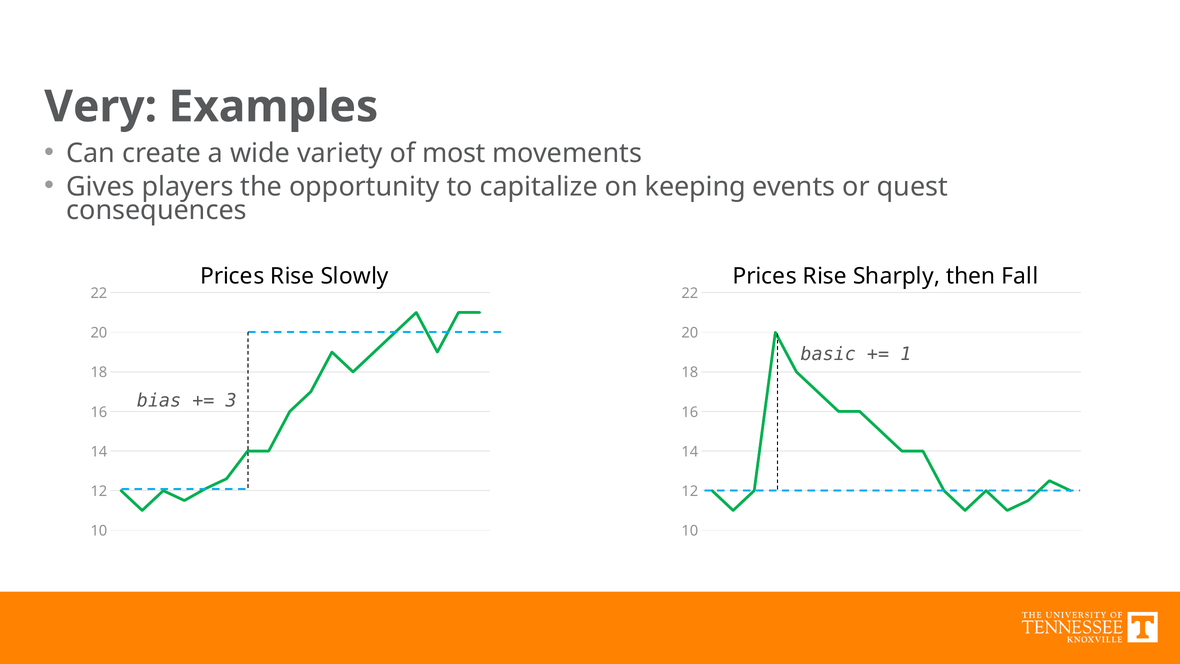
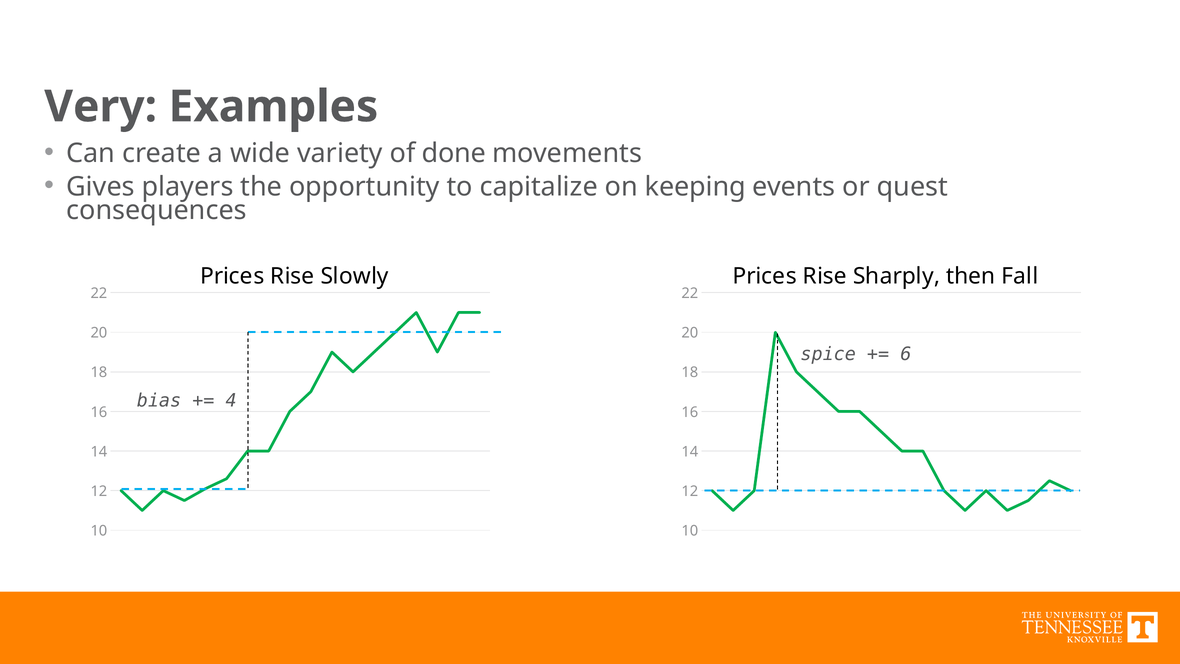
most: most -> done
basic: basic -> spice
1: 1 -> 6
3: 3 -> 4
